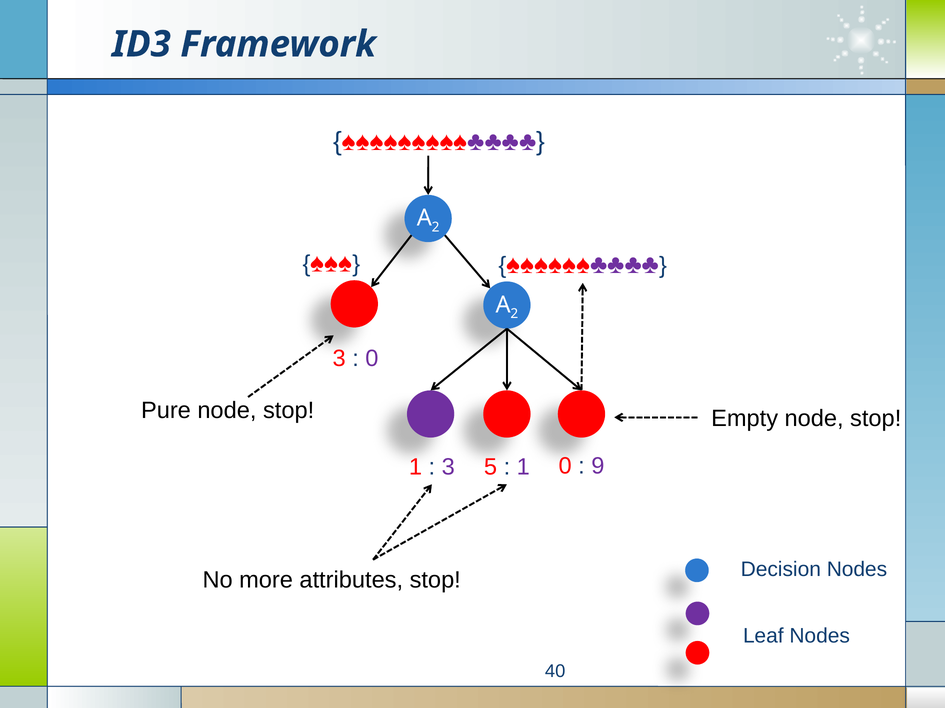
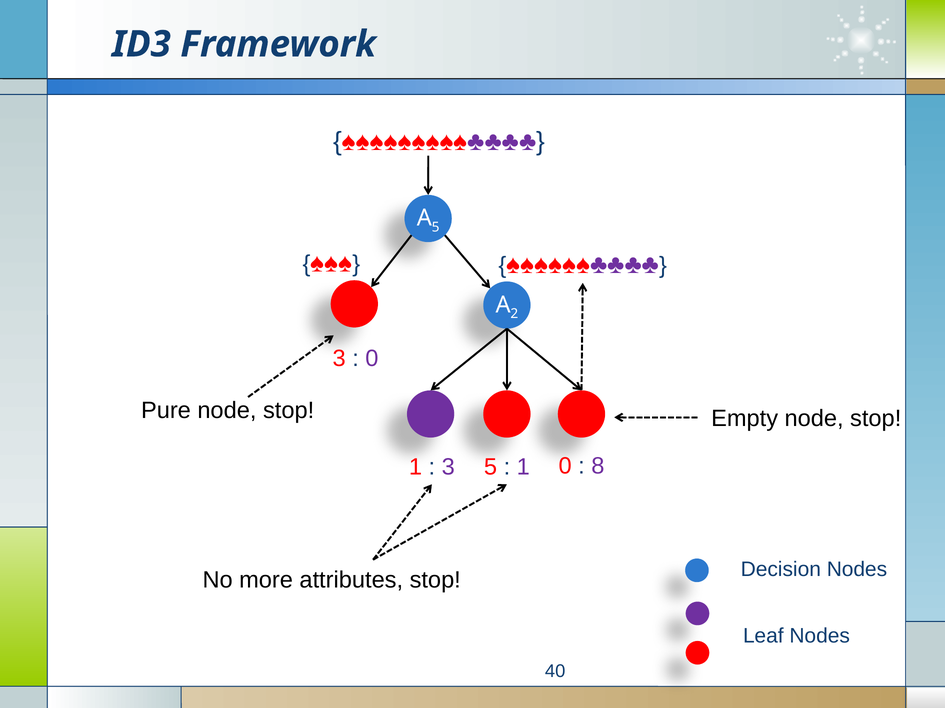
2 at (436, 228): 2 -> 5
9: 9 -> 8
